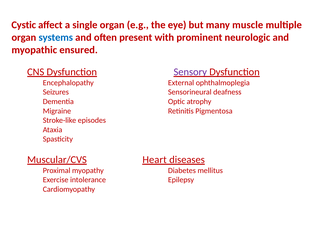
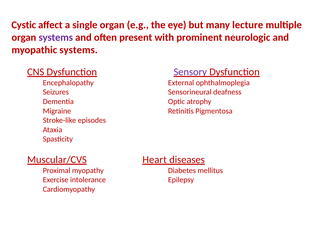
muscle: muscle -> lecture
systems at (56, 37) colour: blue -> purple
myopathic ensured: ensured -> systems
